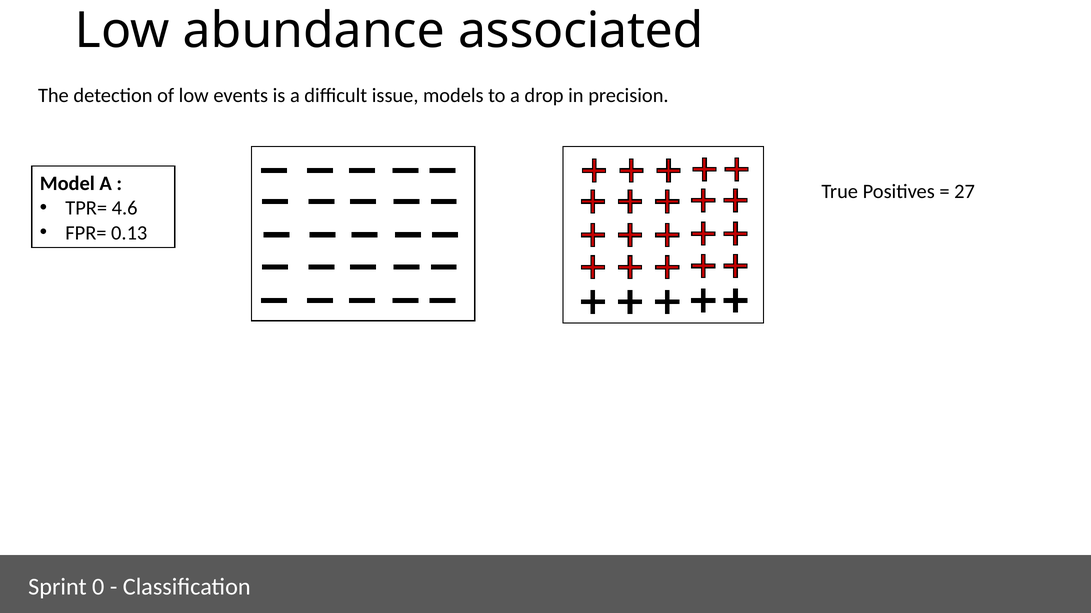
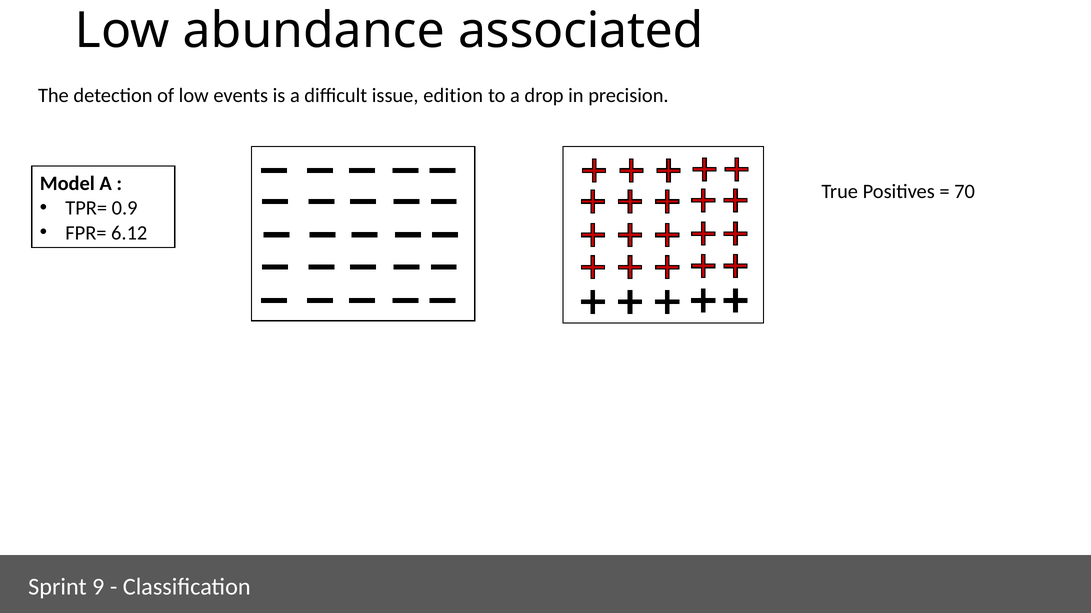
models: models -> edition
27: 27 -> 70
4.6: 4.6 -> 0.9
0.13: 0.13 -> 6.12
0: 0 -> 9
